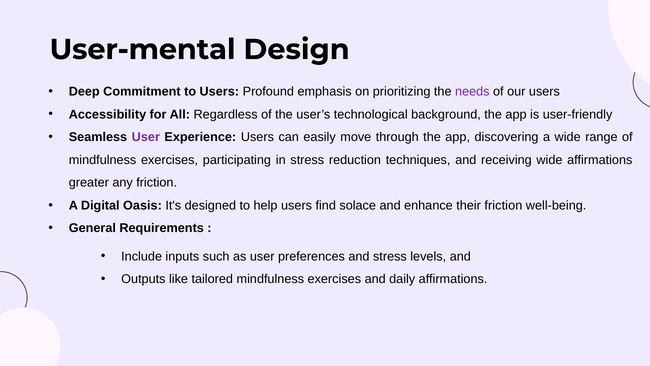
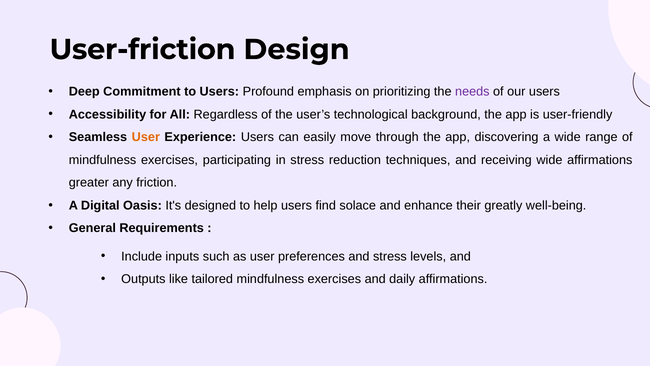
User-mental: User-mental -> User-friction
User at (146, 137) colour: purple -> orange
their friction: friction -> greatly
